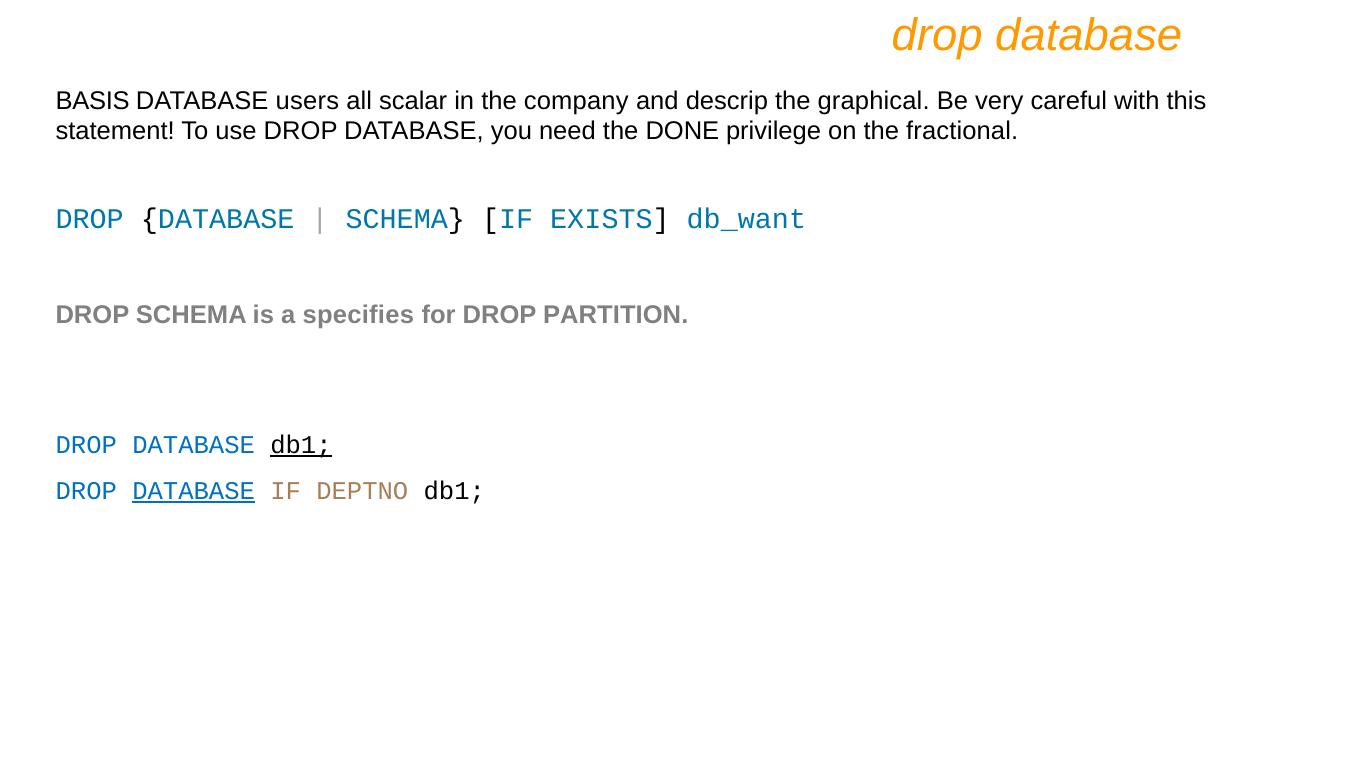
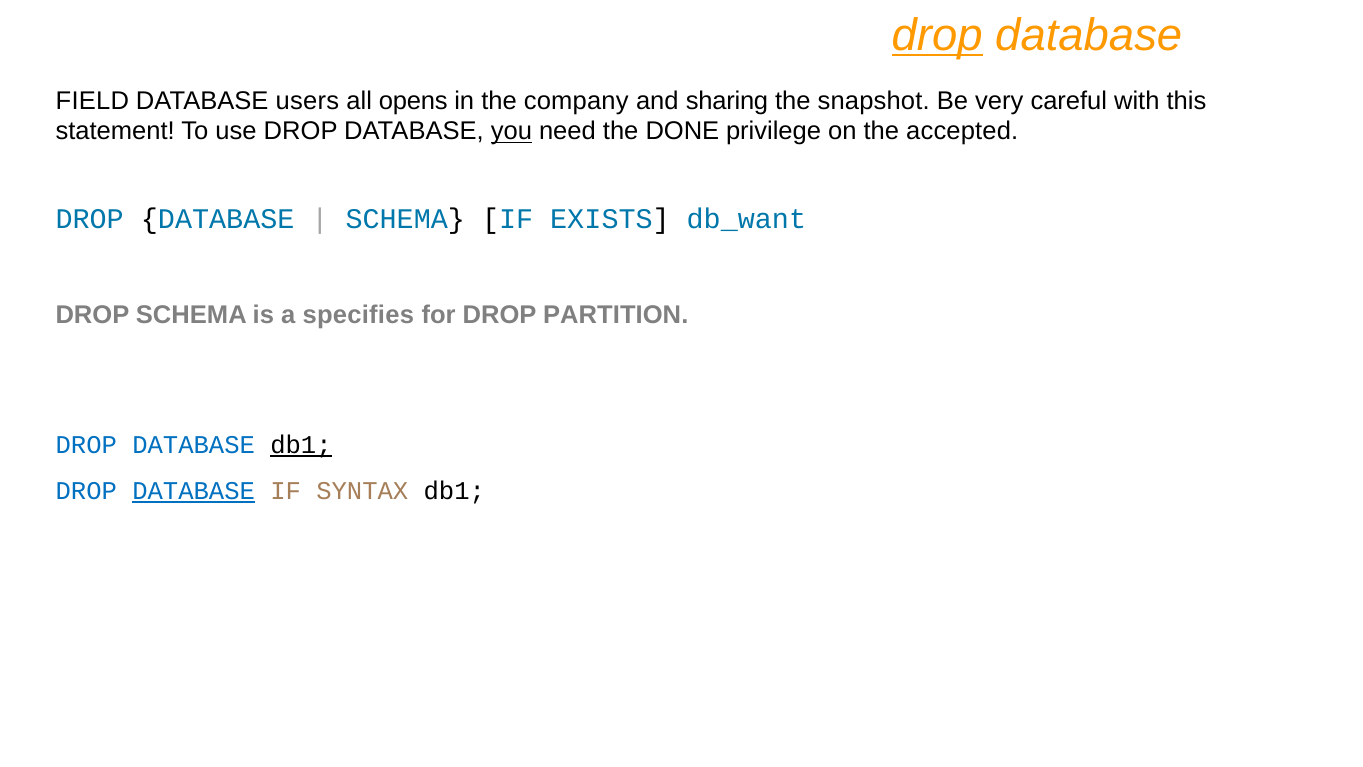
drop at (937, 35) underline: none -> present
BASIS: BASIS -> FIELD
scalar: scalar -> opens
descrip: descrip -> sharing
graphical: graphical -> snapshot
you underline: none -> present
fractional: fractional -> accepted
DEPTNO: DEPTNO -> SYNTAX
